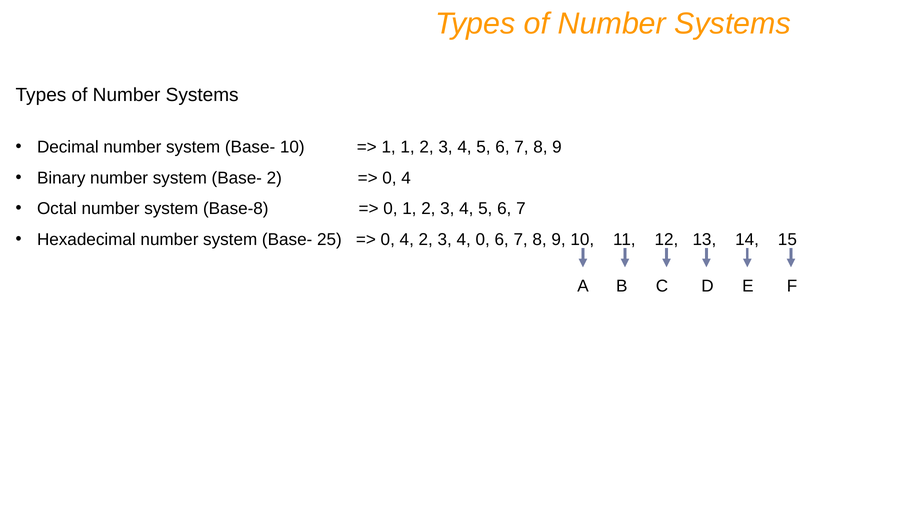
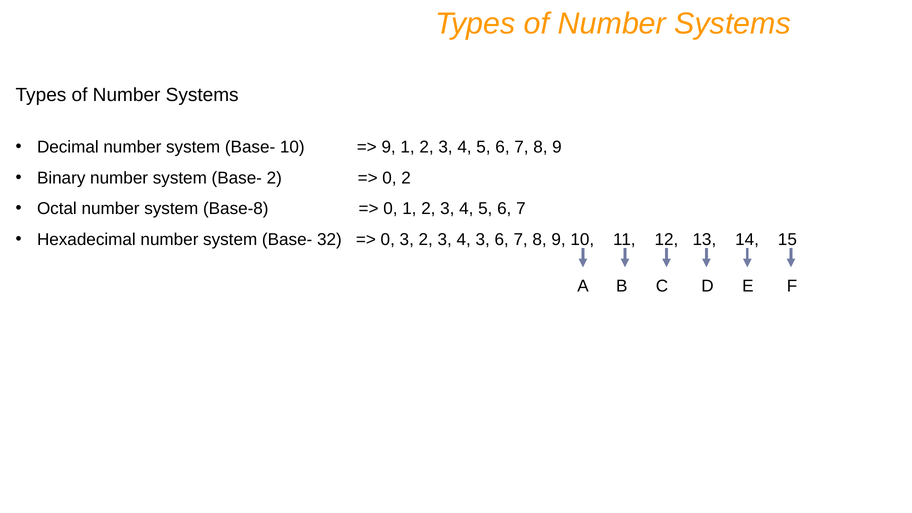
1 at (389, 147): 1 -> 9
4 at (406, 178): 4 -> 2
25: 25 -> 32
4 at (407, 239): 4 -> 3
4 0: 0 -> 3
